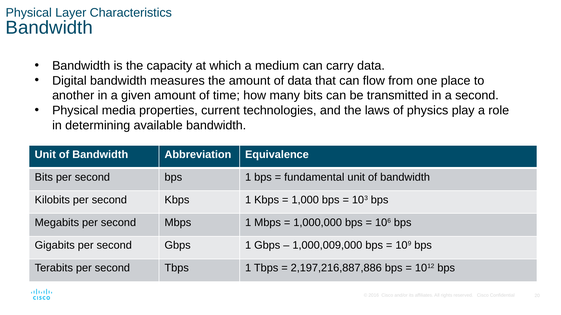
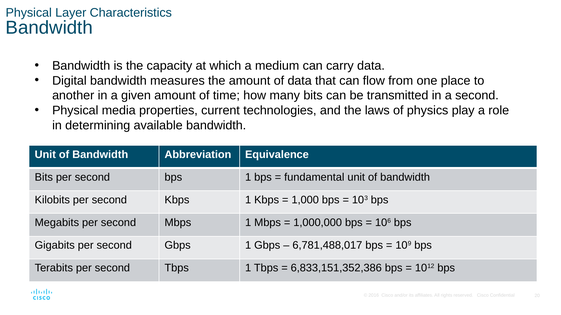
1,000,009,000: 1,000,009,000 -> 6,781,488,017
2,197,216,887,886: 2,197,216,887,886 -> 6,833,151,352,386
